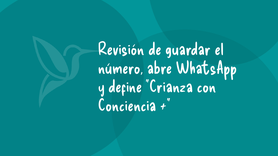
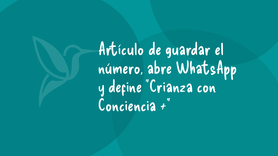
Revisión: Revisión -> Artículo
